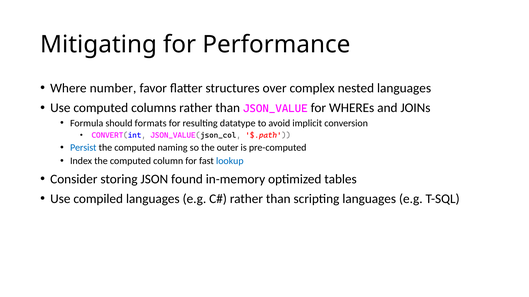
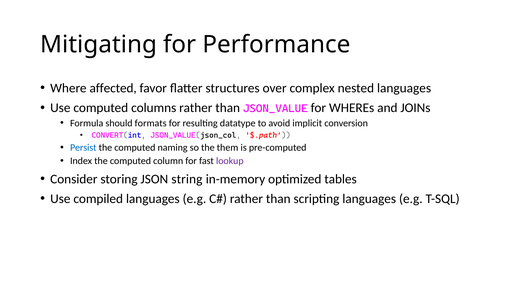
number: number -> affected
outer: outer -> them
lookup colour: blue -> purple
found: found -> string
